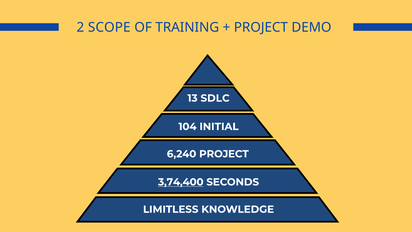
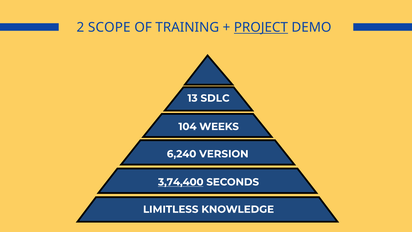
PROJECT at (261, 28) underline: none -> present
INITIAL: INITIAL -> WEEKS
6,240 PROJECT: PROJECT -> VERSION
